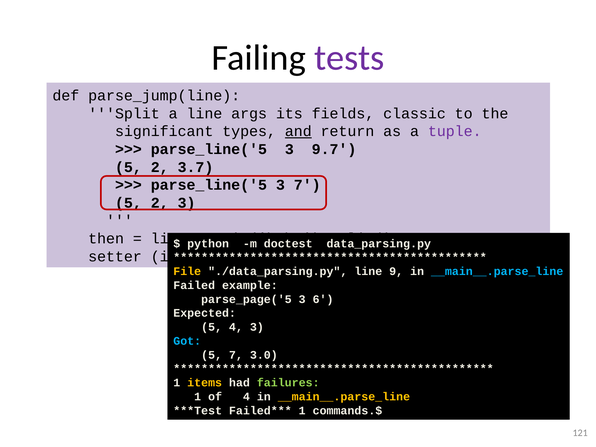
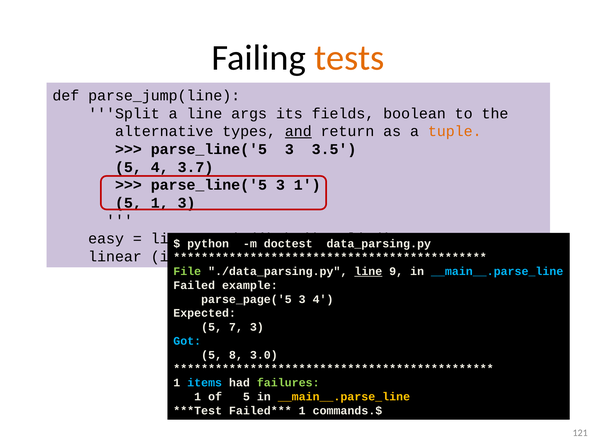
tests colour: purple -> orange
classic: classic -> boolean
significant: significant -> alternative
tuple colour: purple -> orange
9.7: 9.7 -> 3.5
2 at (160, 167): 2 -> 4
3 7: 7 -> 1
2 at (160, 203): 2 -> 1
then: then -> easy
setter: setter -> linear
File colour: yellow -> light green
line at (368, 271) underline: none -> present
3 6: 6 -> 4
5 4: 4 -> 7
5 7: 7 -> 8
items colour: yellow -> light blue
of 4: 4 -> 5
